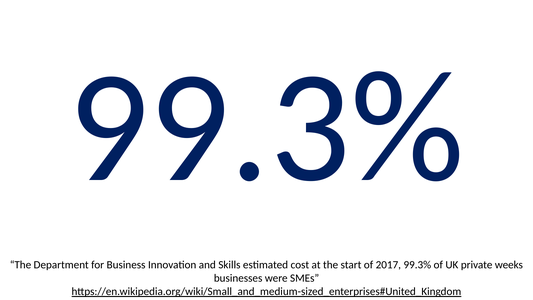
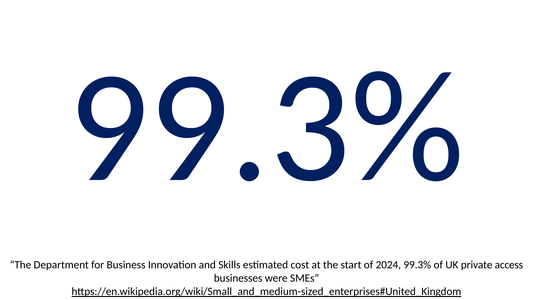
2017: 2017 -> 2024
weeks: weeks -> access
